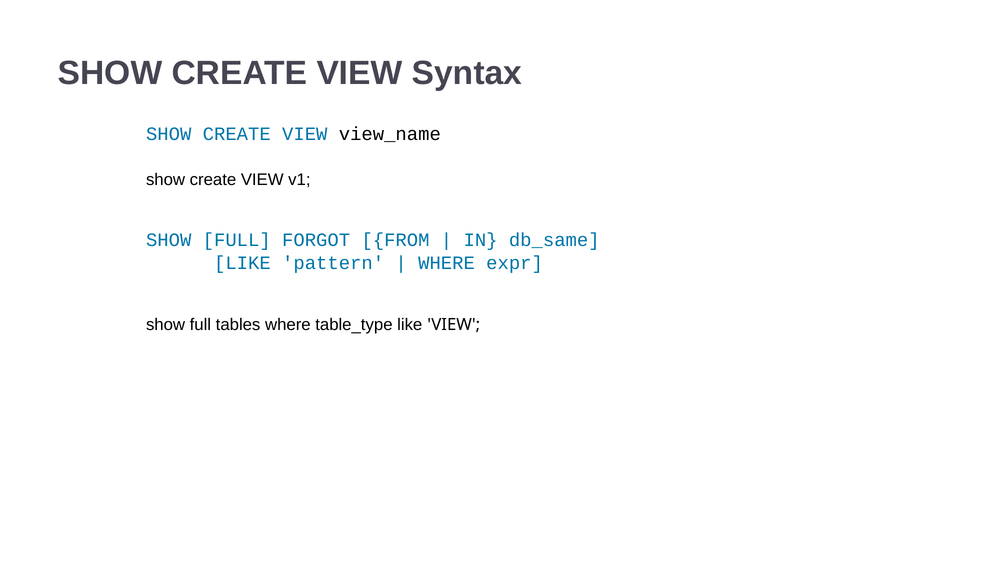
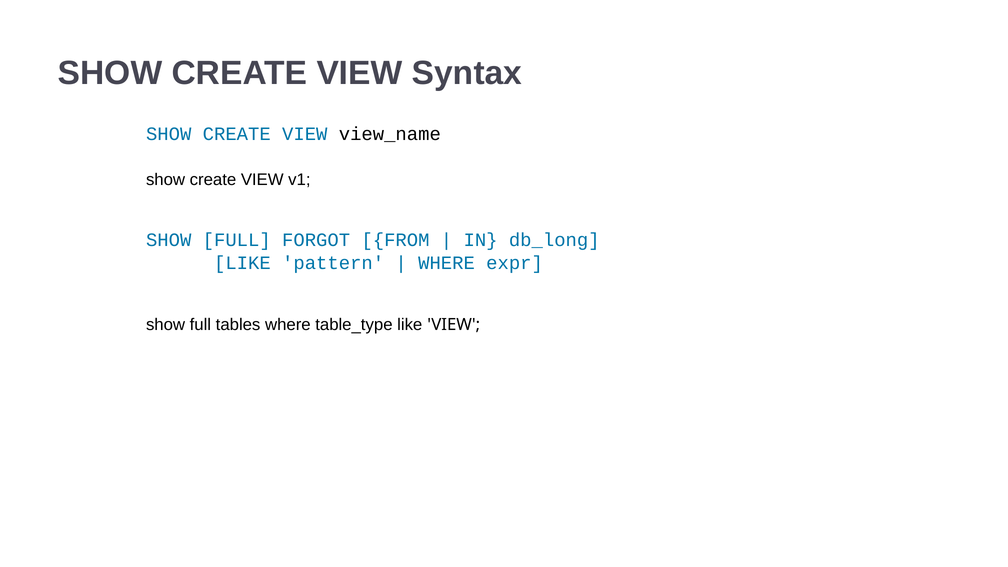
db_same: db_same -> db_long
